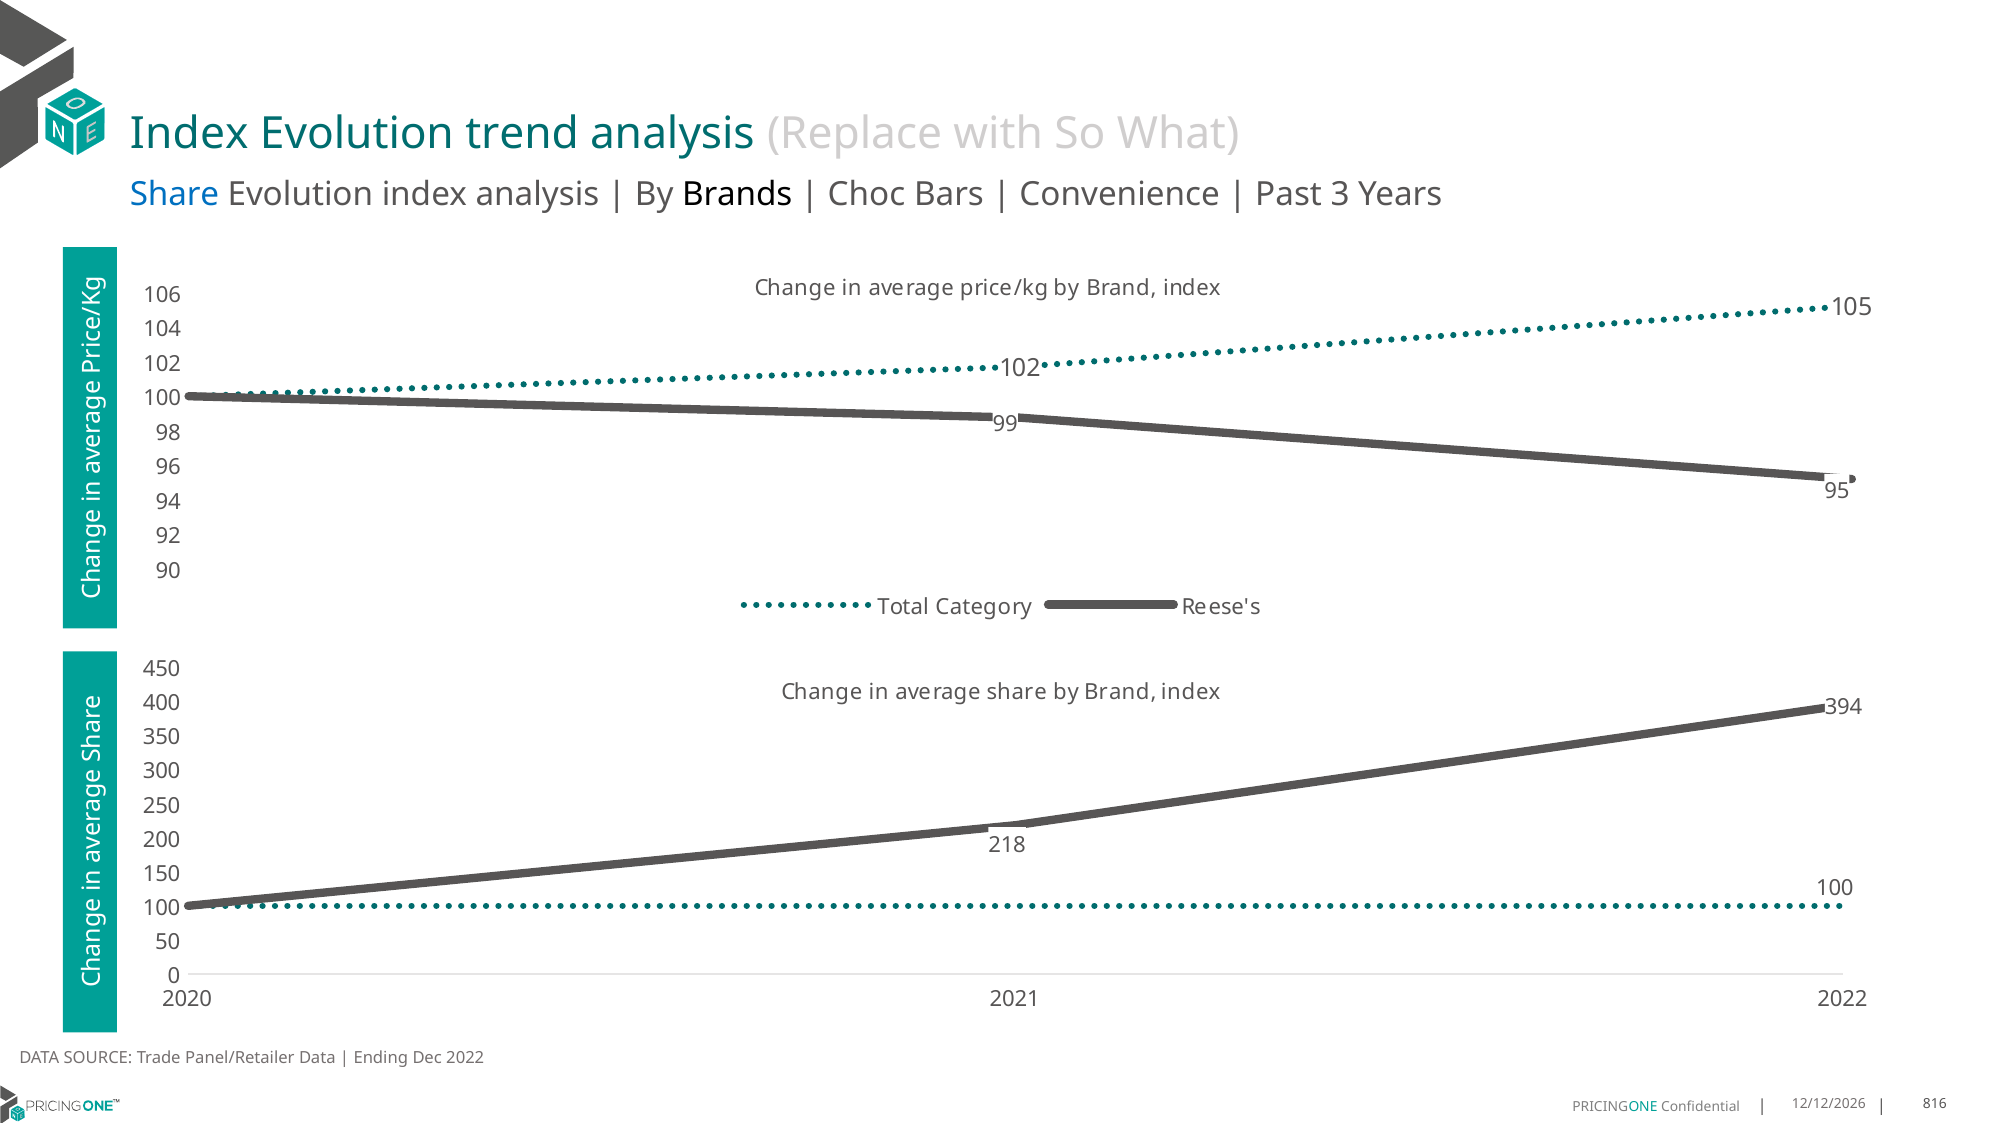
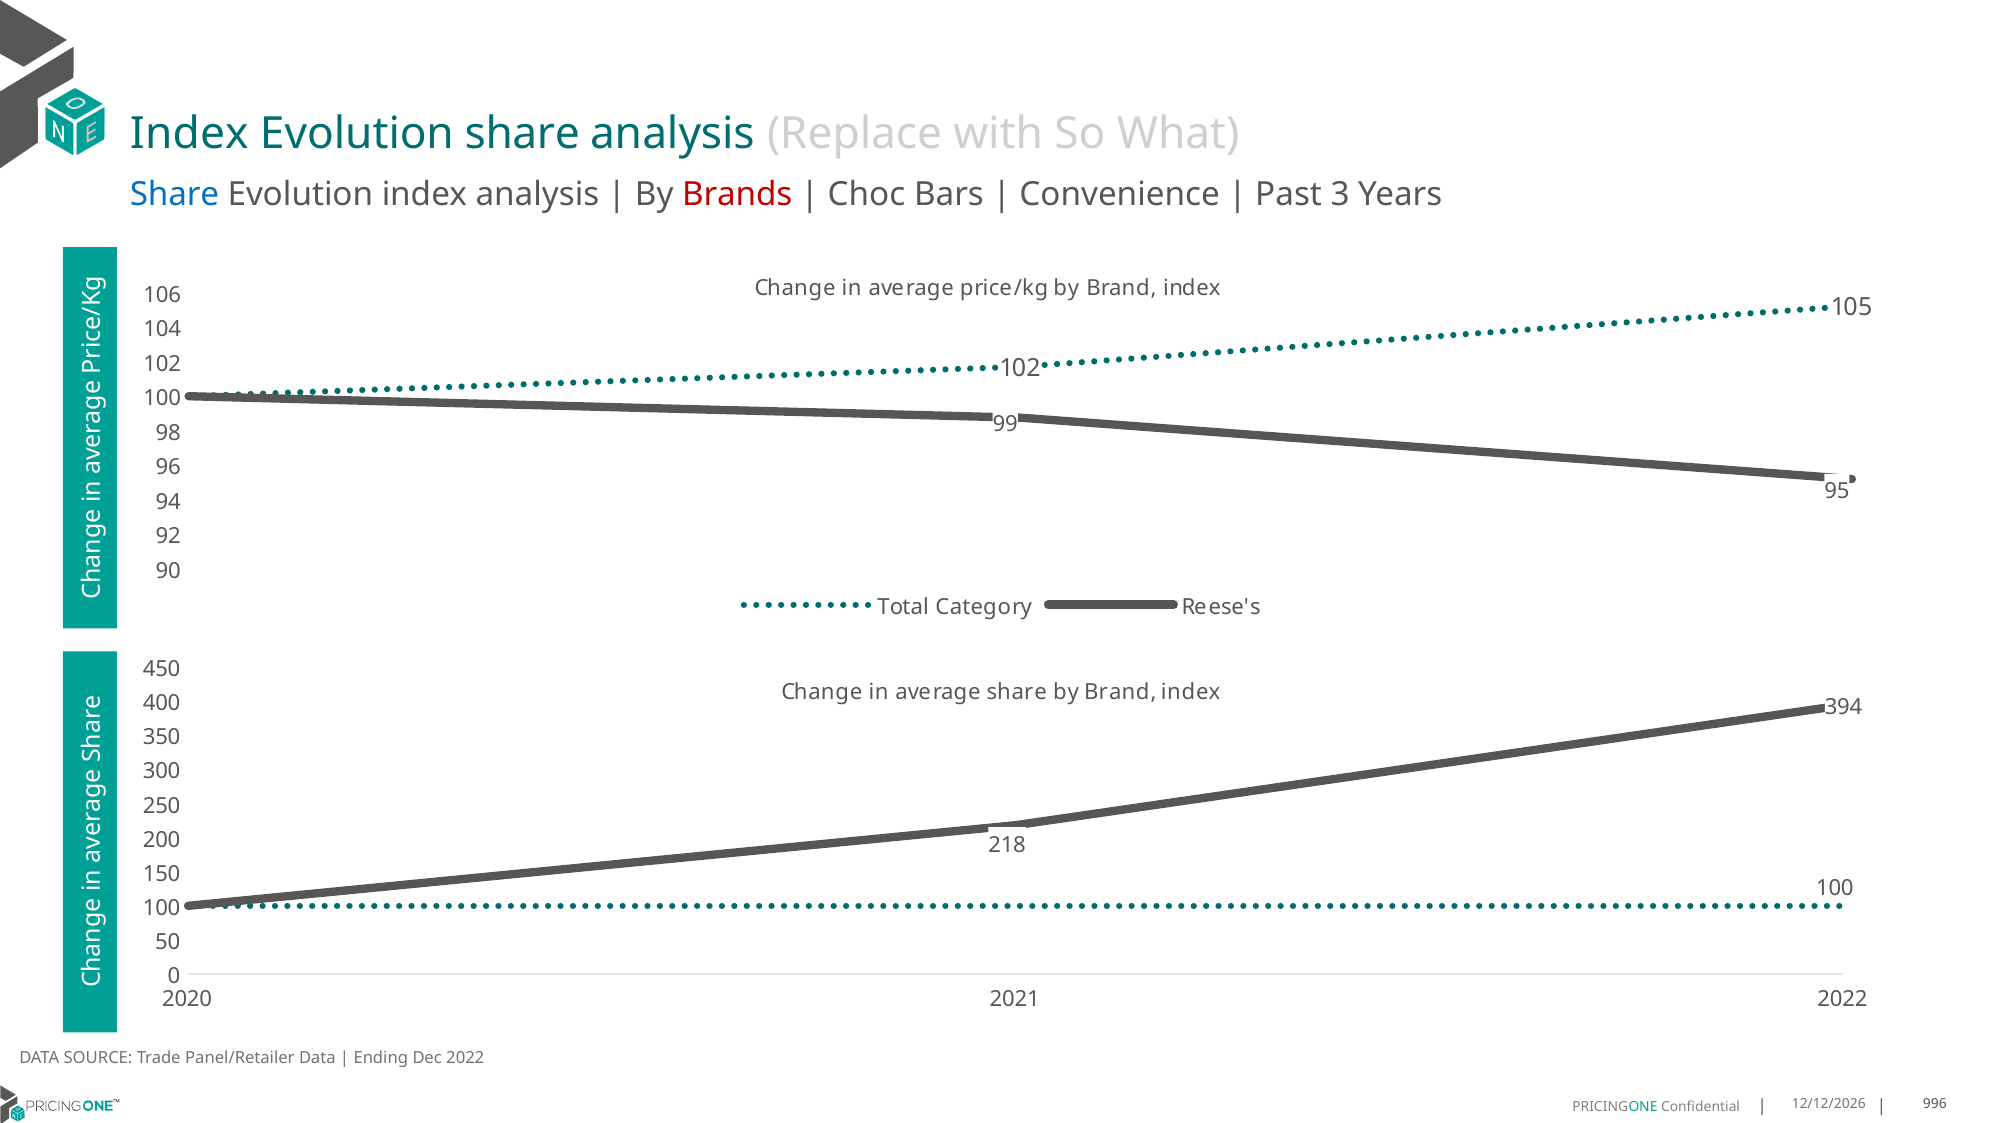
Evolution trend: trend -> share
Brands colour: black -> red
816: 816 -> 996
